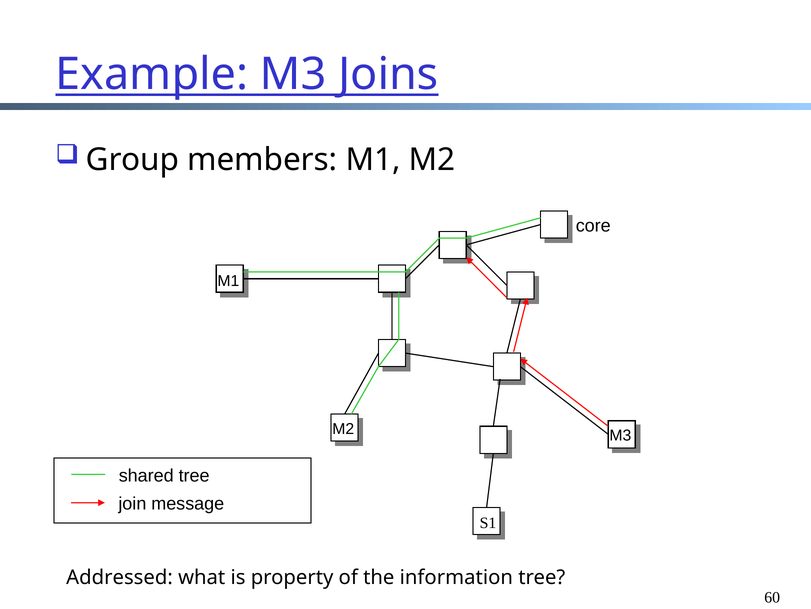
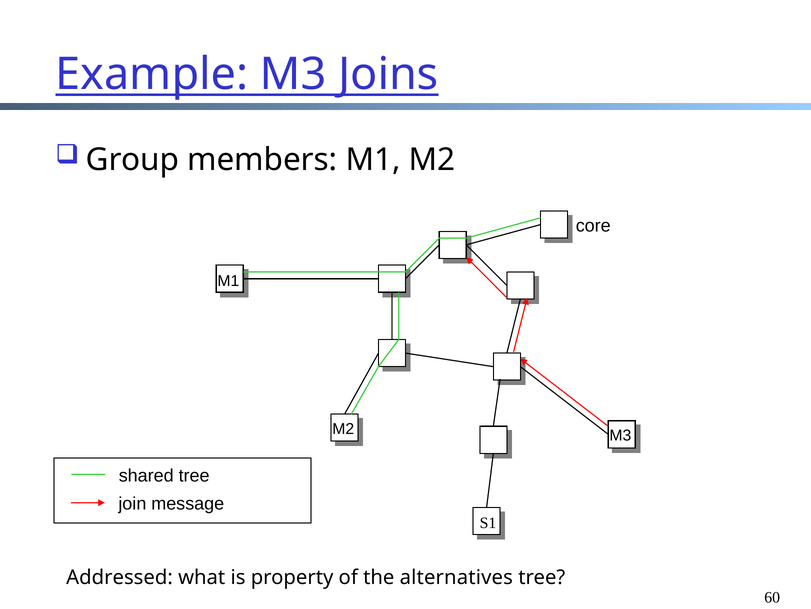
information: information -> alternatives
